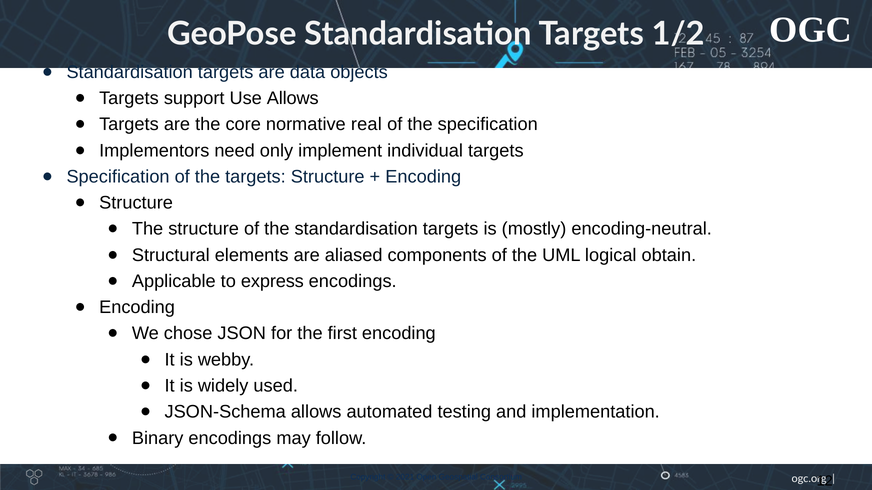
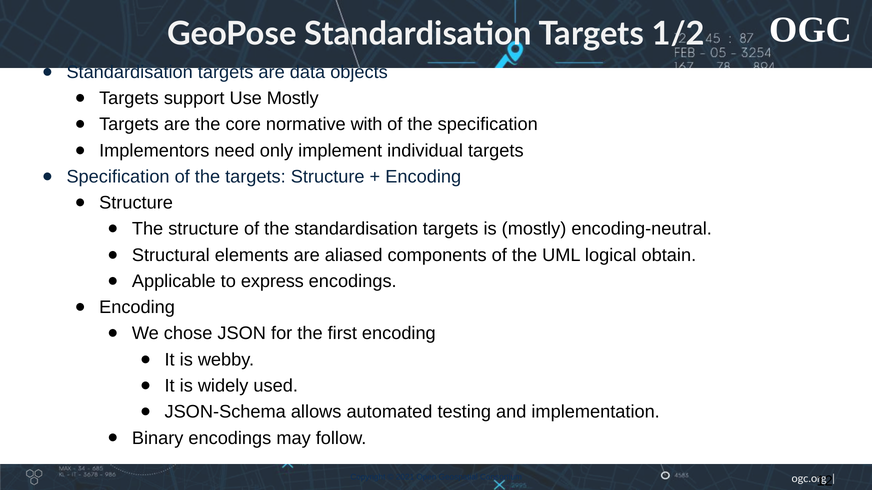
Use Allows: Allows -> Mostly
real: real -> with
